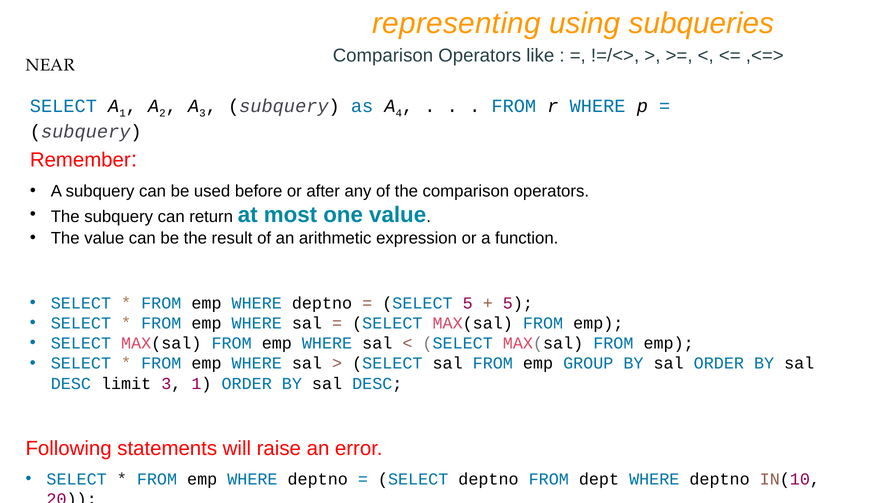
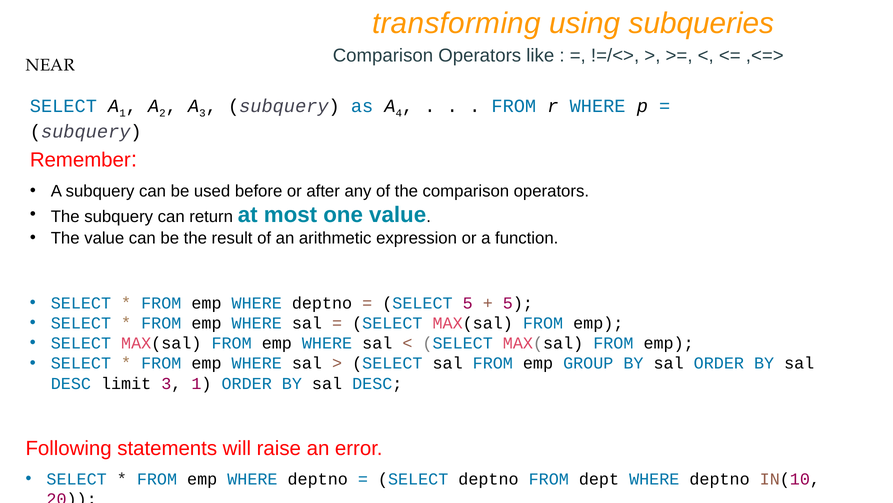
representing: representing -> transforming
